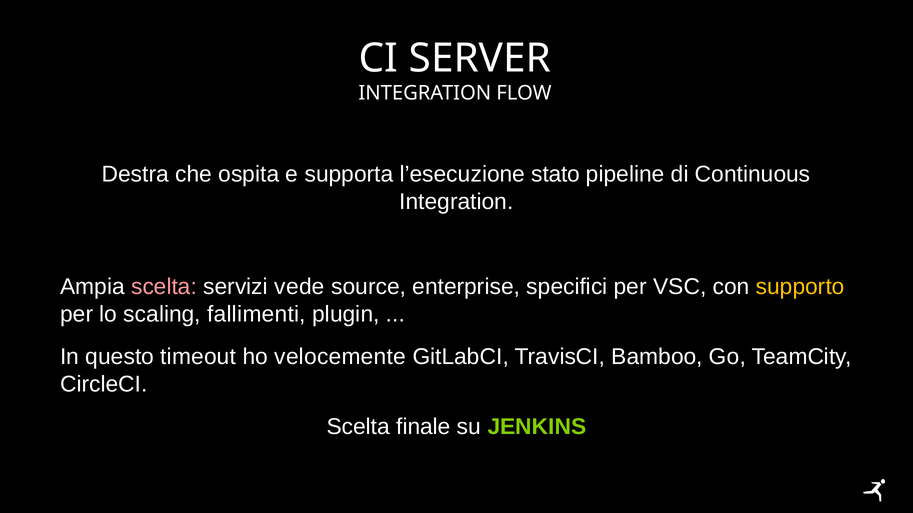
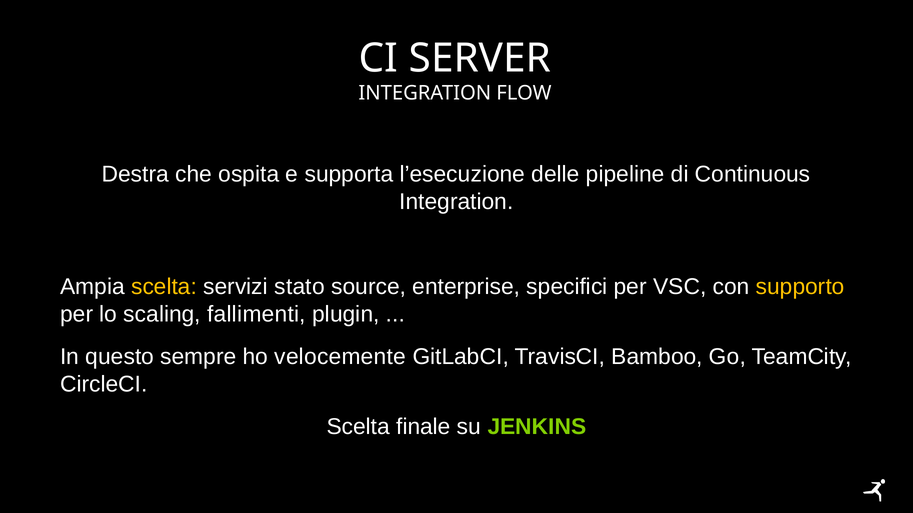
stato: stato -> delle
scelta at (164, 287) colour: pink -> yellow
vede: vede -> stato
timeout: timeout -> sempre
